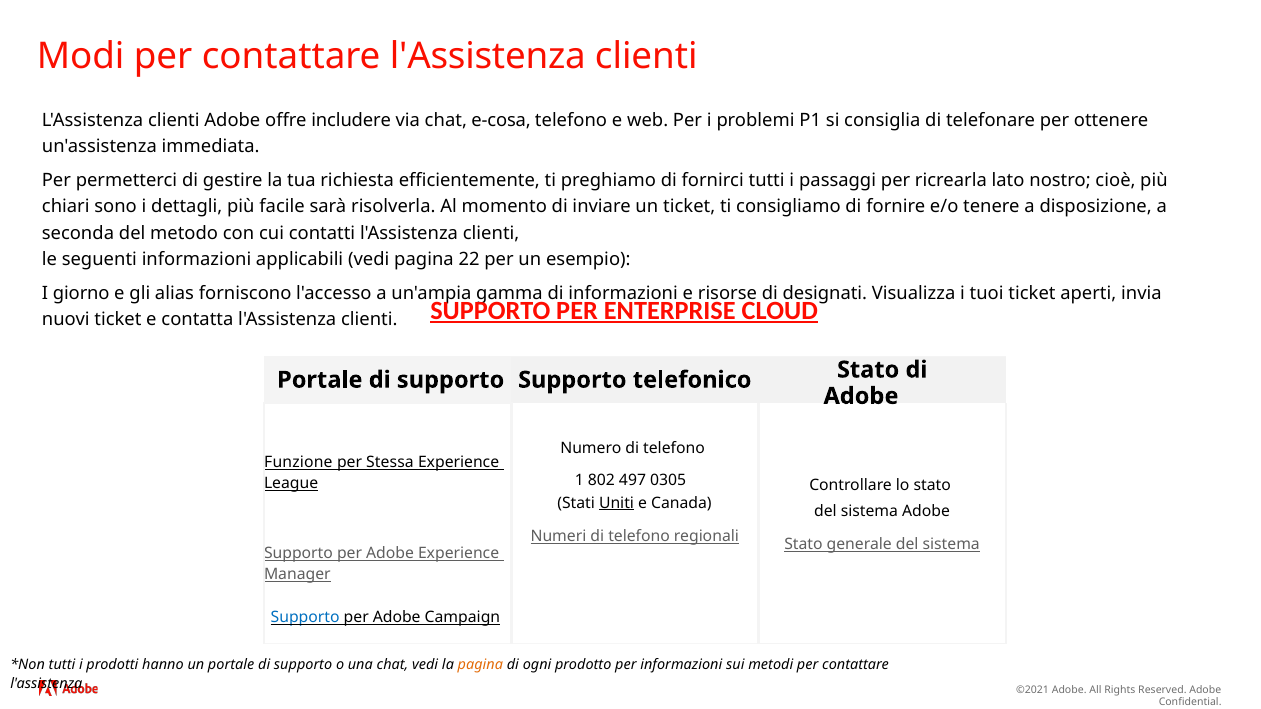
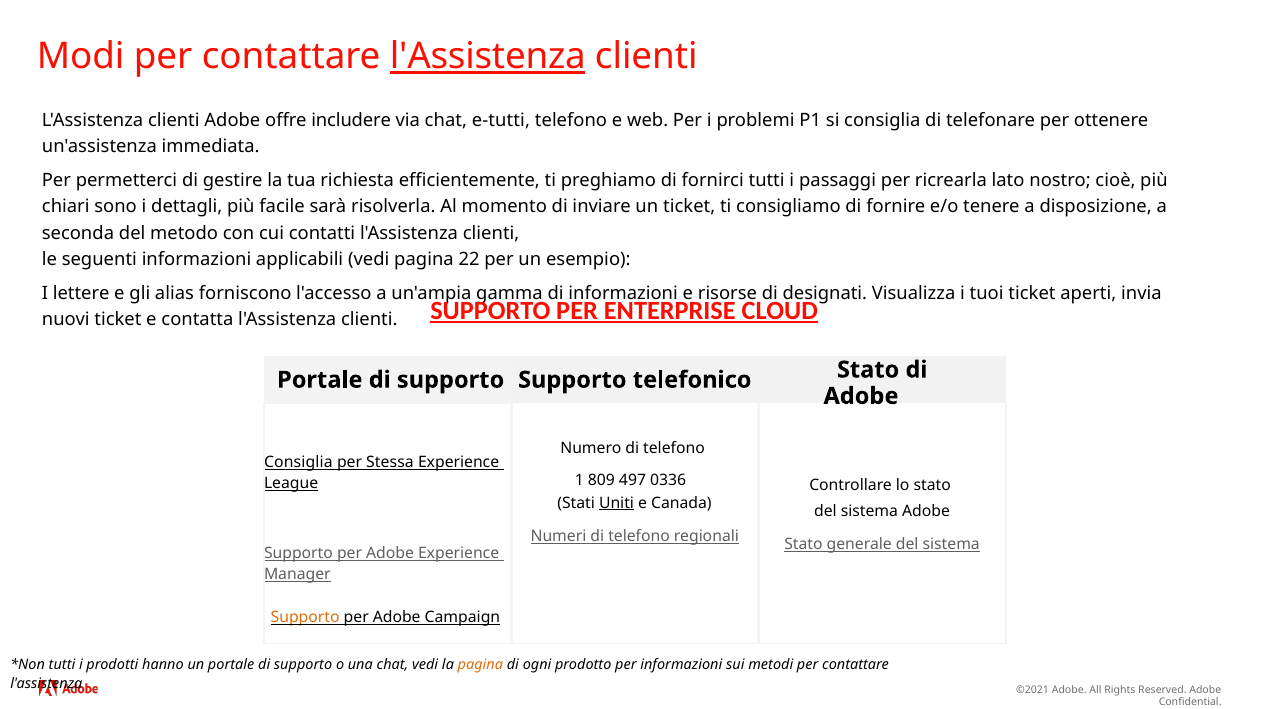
l'Assistenza at (488, 57) underline: none -> present
e-cosa: e-cosa -> e-tutti
giorno: giorno -> lettere
Funzione at (298, 463): Funzione -> Consiglia
802: 802 -> 809
0305: 0305 -> 0336
Supporto at (305, 618) colour: blue -> orange
